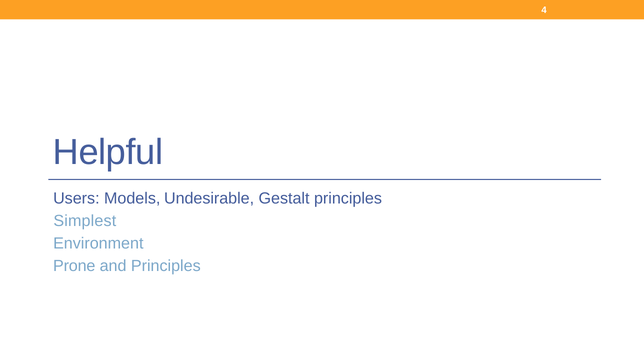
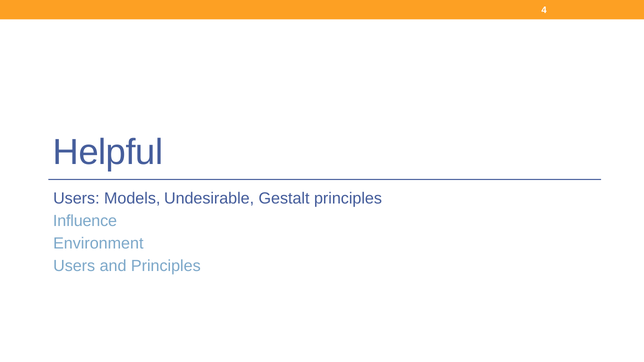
Simplest: Simplest -> Influence
Prone at (74, 266): Prone -> Users
